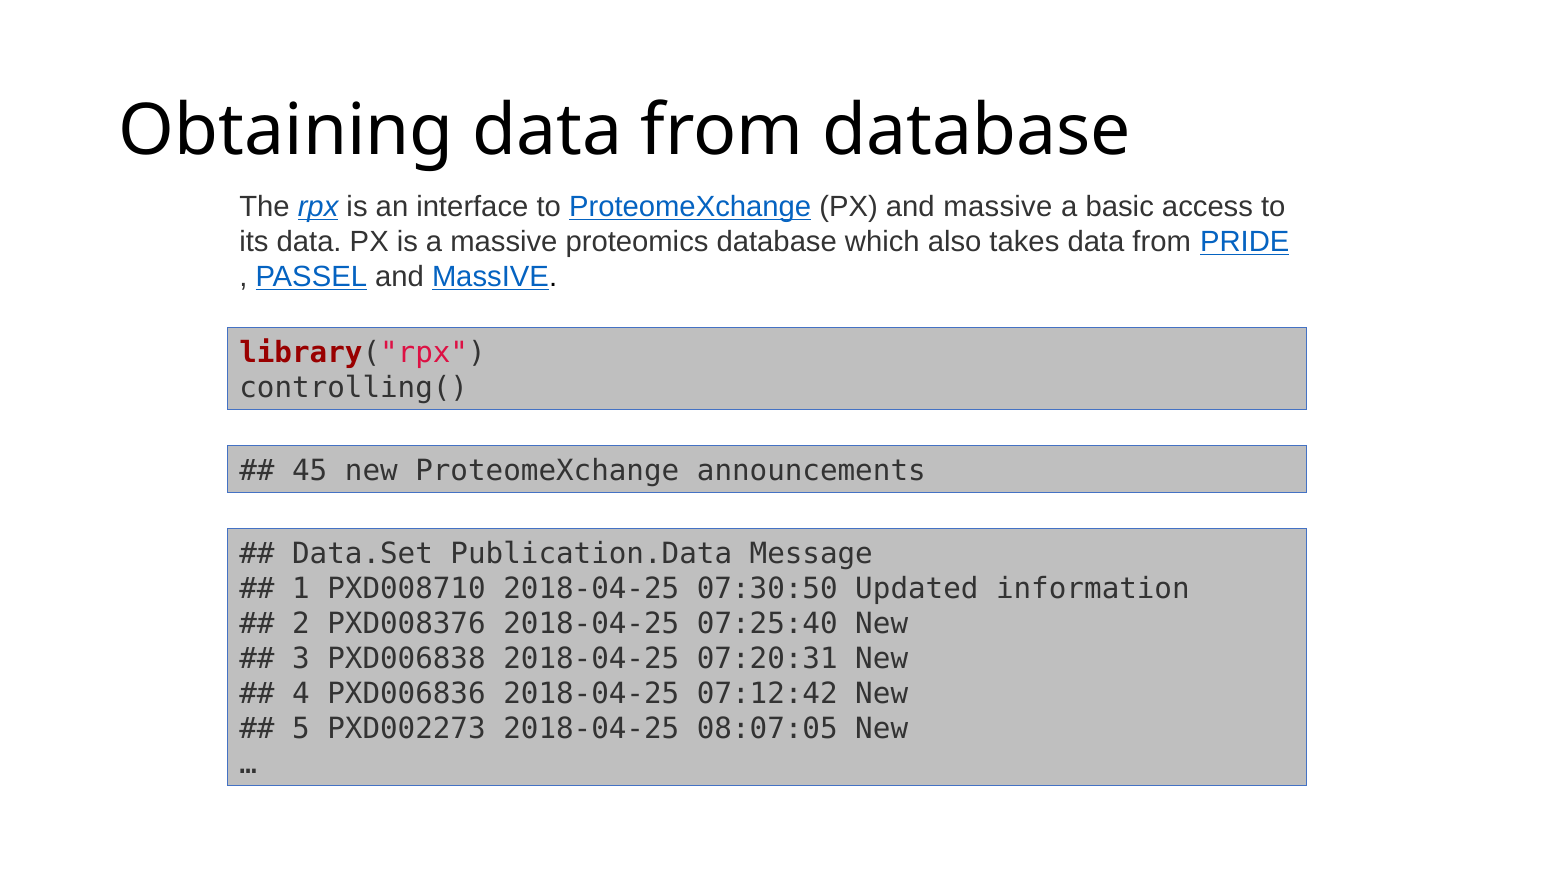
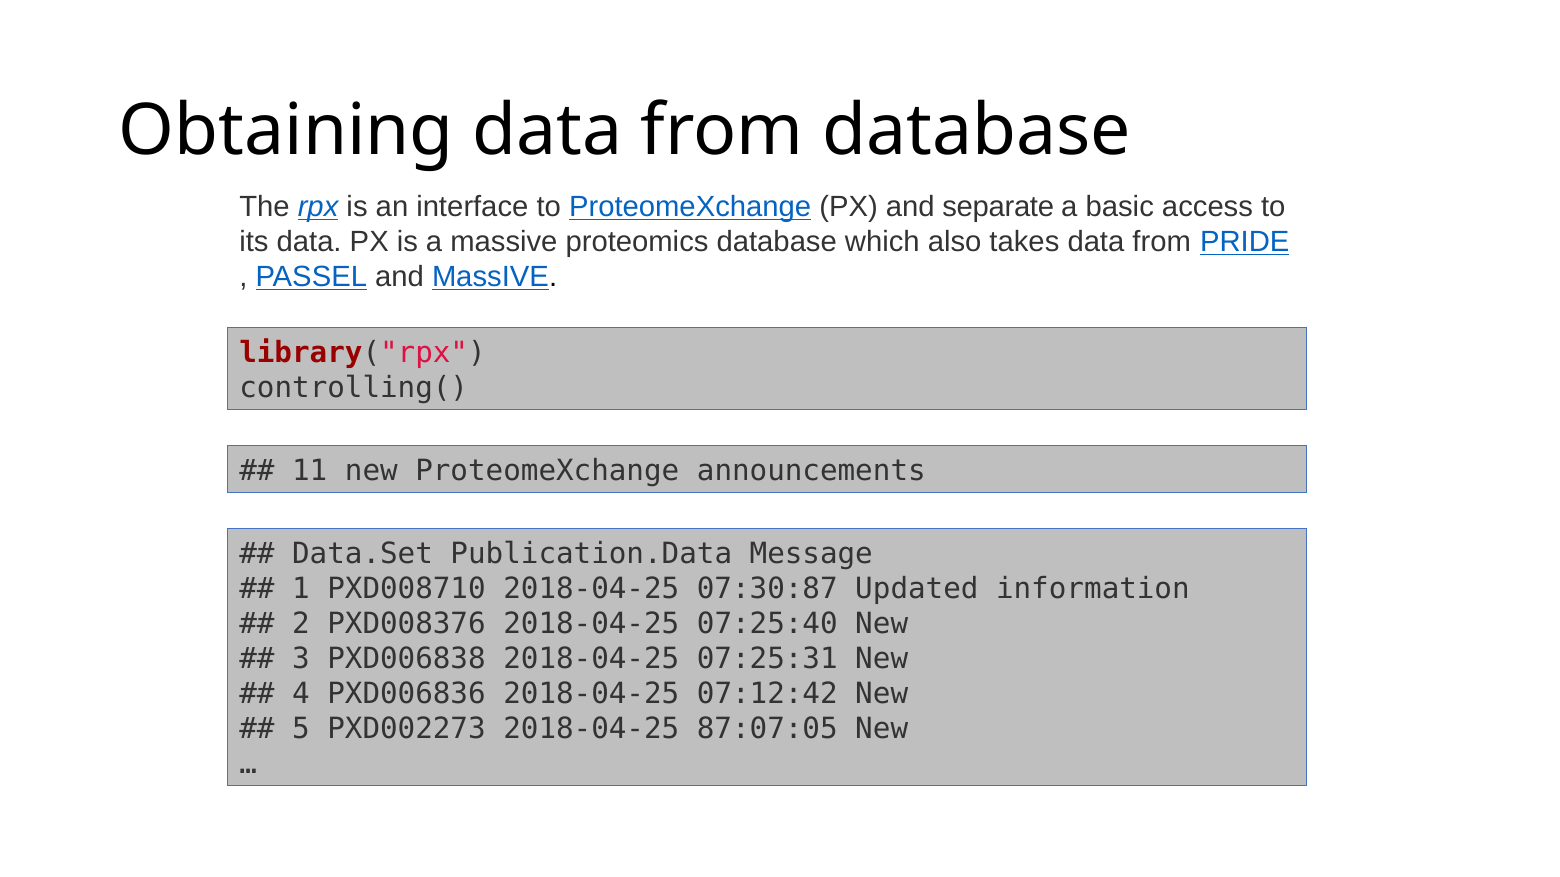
PX and massive: massive -> separate
45: 45 -> 11
07:30:50: 07:30:50 -> 07:30:87
07:20:31: 07:20:31 -> 07:25:31
08:07:05: 08:07:05 -> 87:07:05
